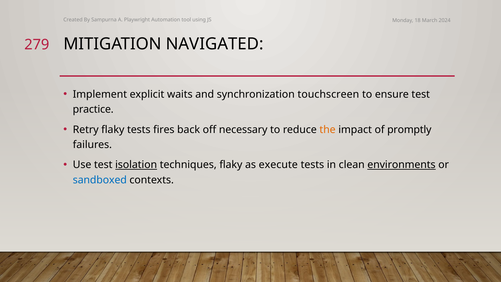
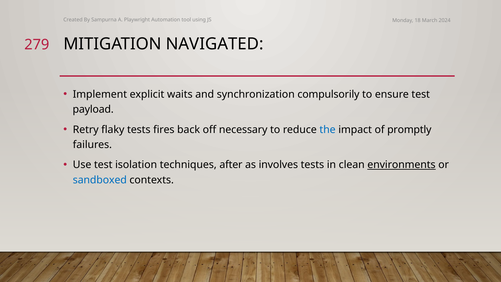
touchscreen: touchscreen -> compulsorily
practice: practice -> payload
the colour: orange -> blue
isolation underline: present -> none
techniques flaky: flaky -> after
execute: execute -> involves
